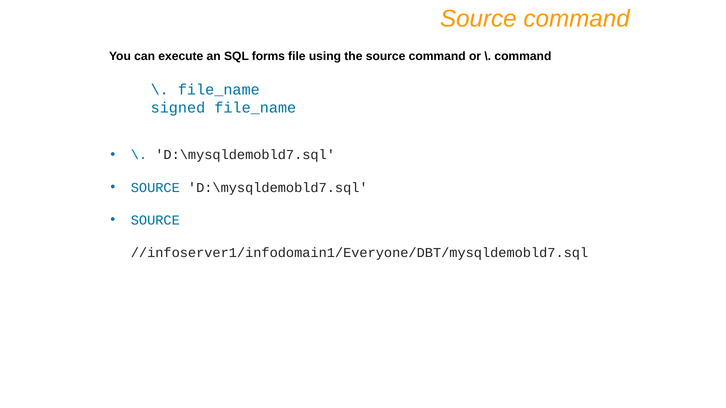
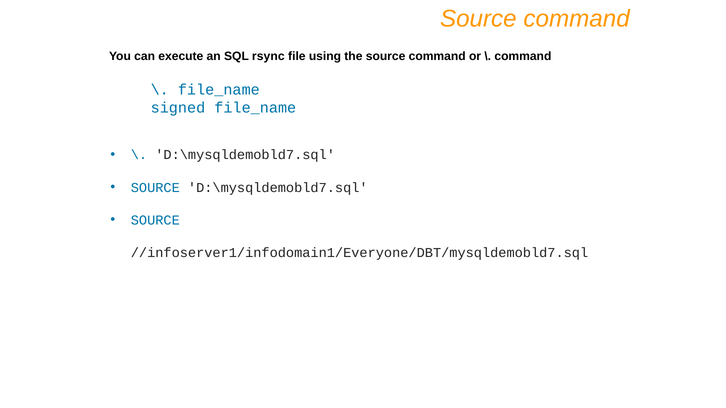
forms: forms -> rsync
